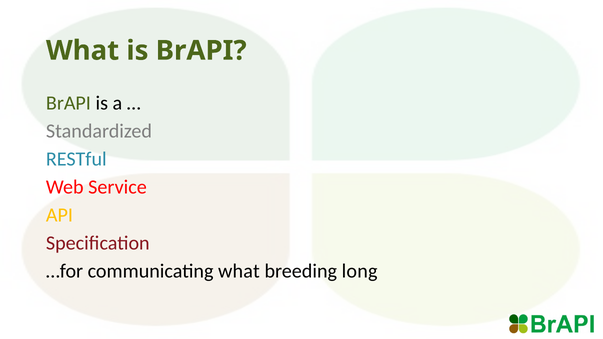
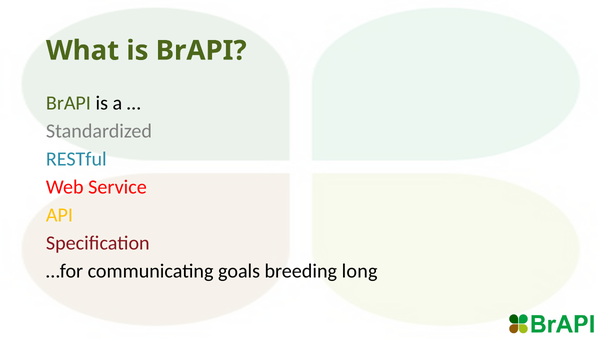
communicating what: what -> goals
